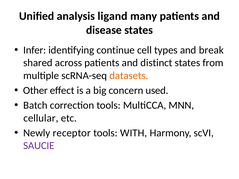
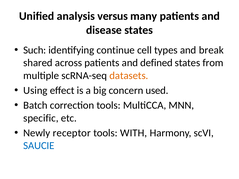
ligand: ligand -> versus
Infer: Infer -> Such
distinct: distinct -> defined
Other: Other -> Using
cellular: cellular -> specific
SAUCIE colour: purple -> blue
